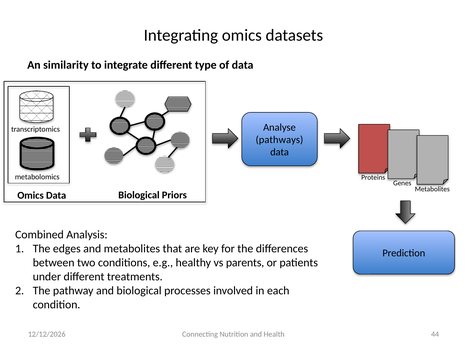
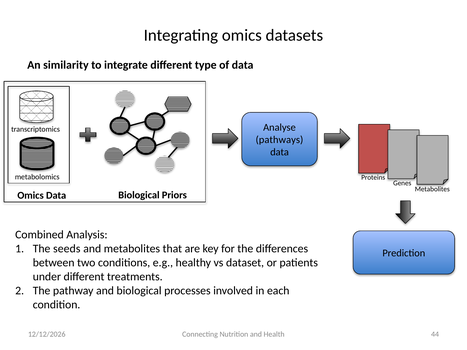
edges: edges -> seeds
parents: parents -> dataset
